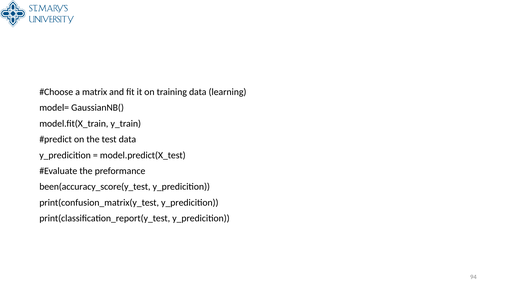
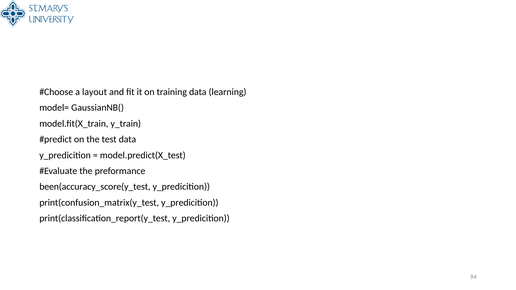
matrix: matrix -> layout
